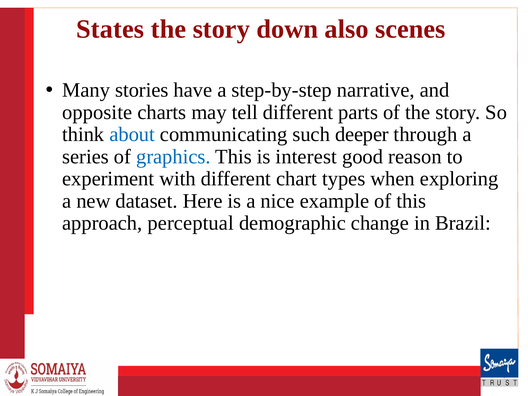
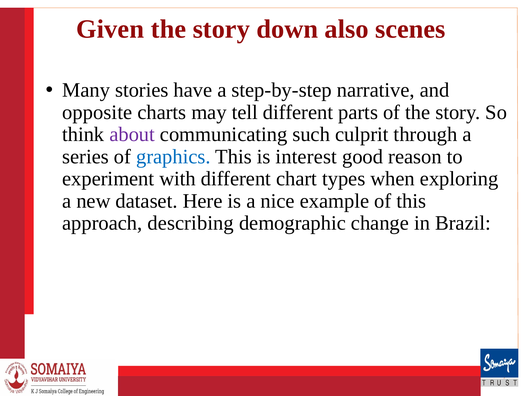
States: States -> Given
about colour: blue -> purple
deeper: deeper -> culprit
perceptual: perceptual -> describing
